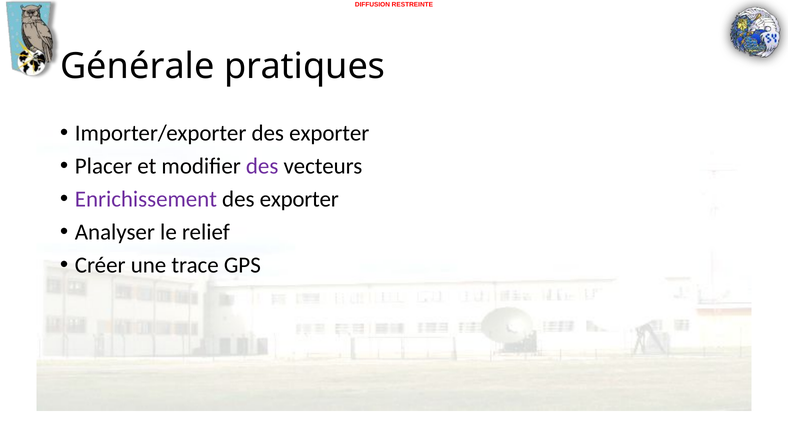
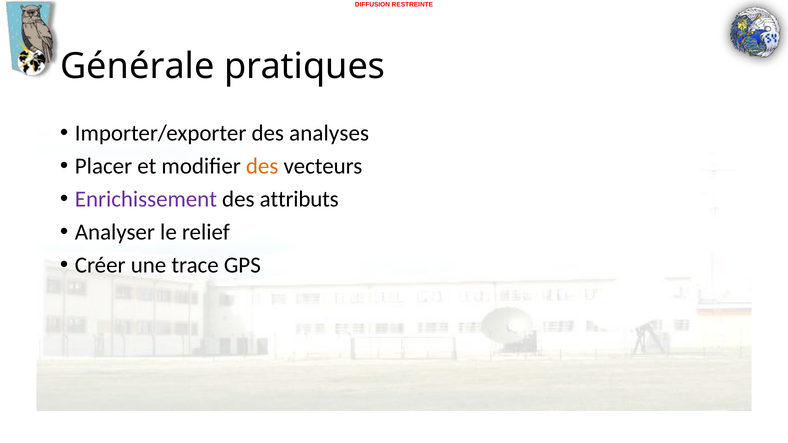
Importer/exporter des exporter: exporter -> analyses
des at (262, 166) colour: purple -> orange
exporter at (299, 199): exporter -> attributs
